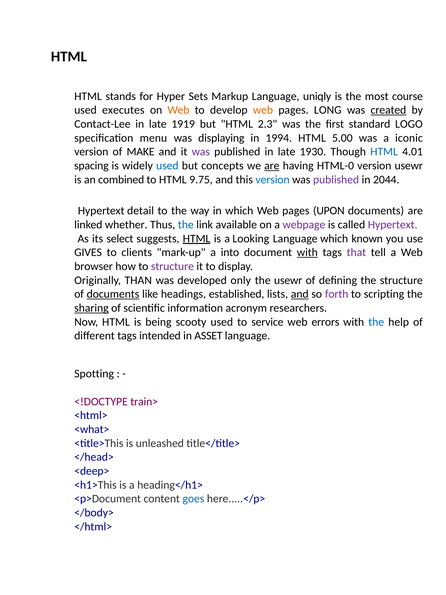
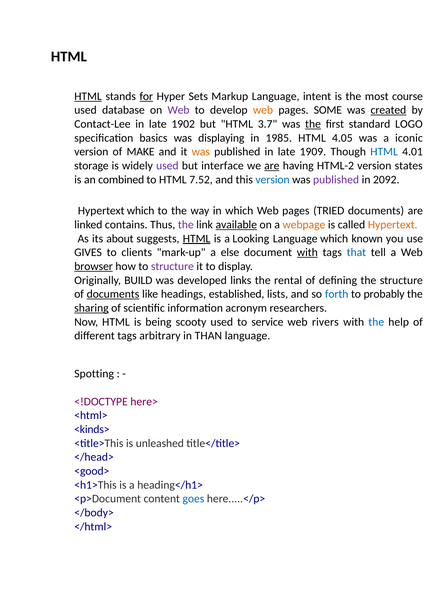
HTML at (88, 96) underline: none -> present
for underline: none -> present
uniqly: uniqly -> intent
executes: executes -> database
Web at (179, 110) colour: orange -> purple
LONG: LONG -> SOME
1919: 1919 -> 1902
2.3: 2.3 -> 3.7
the at (313, 124) underline: none -> present
menu: menu -> basics
1994: 1994 -> 1985
5.00: 5.00 -> 4.05
was at (201, 152) colour: purple -> orange
1930: 1930 -> 1909
spacing: spacing -> storage
used at (167, 166) colour: blue -> purple
concepts: concepts -> interface
HTML-0: HTML-0 -> HTML-2
version usewr: usewr -> states
9.75: 9.75 -> 7.52
2044: 2044 -> 2092
Hypertext detail: detail -> which
UPON: UPON -> TRIED
whether: whether -> contains
the at (186, 224) colour: blue -> purple
available underline: none -> present
webpage colour: purple -> orange
Hypertext at (393, 224) colour: purple -> orange
select: select -> about
into: into -> else
that colour: purple -> blue
browser underline: none -> present
THAN: THAN -> BUILD
only: only -> links
the usewr: usewr -> rental
and at (300, 294) underline: present -> none
forth colour: purple -> blue
scripting: scripting -> probably
errors: errors -> rivers
intended: intended -> arbitrary
ASSET: ASSET -> THAN
train>: train> -> here>
<what>: <what> -> <kinds>
<deep>: <deep> -> <good>
